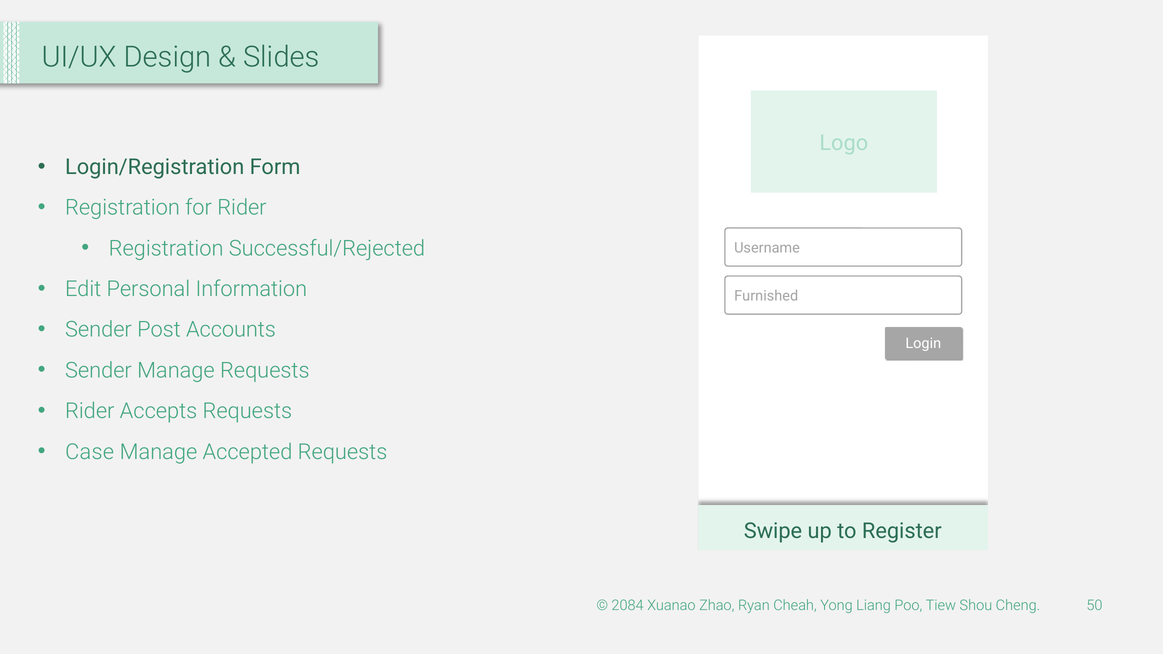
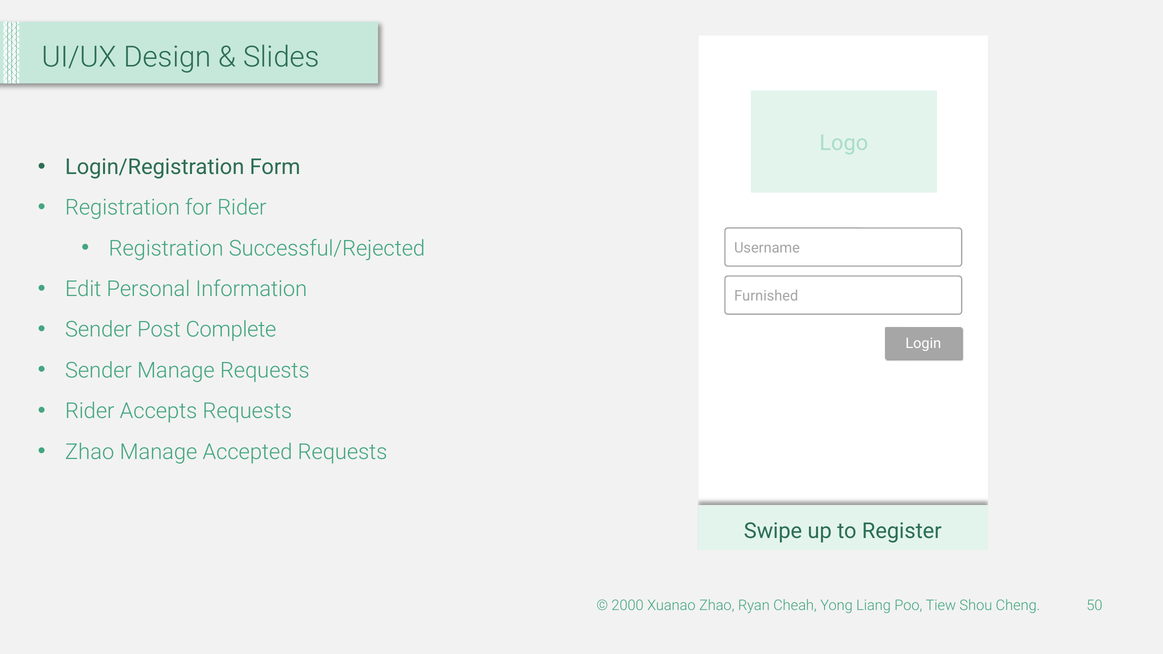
Accounts: Accounts -> Complete
Case at (90, 452): Case -> Zhao
2084: 2084 -> 2000
